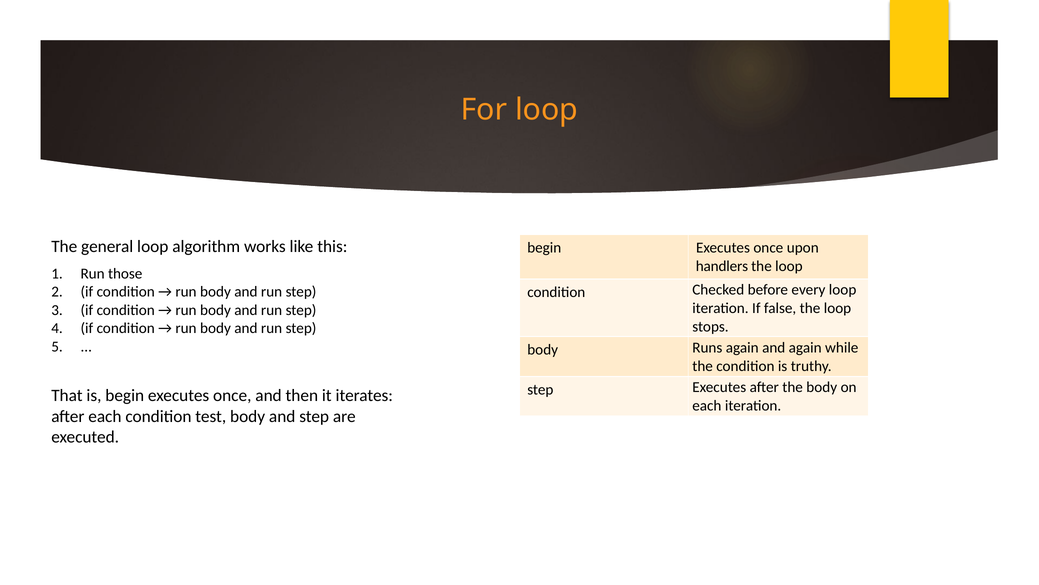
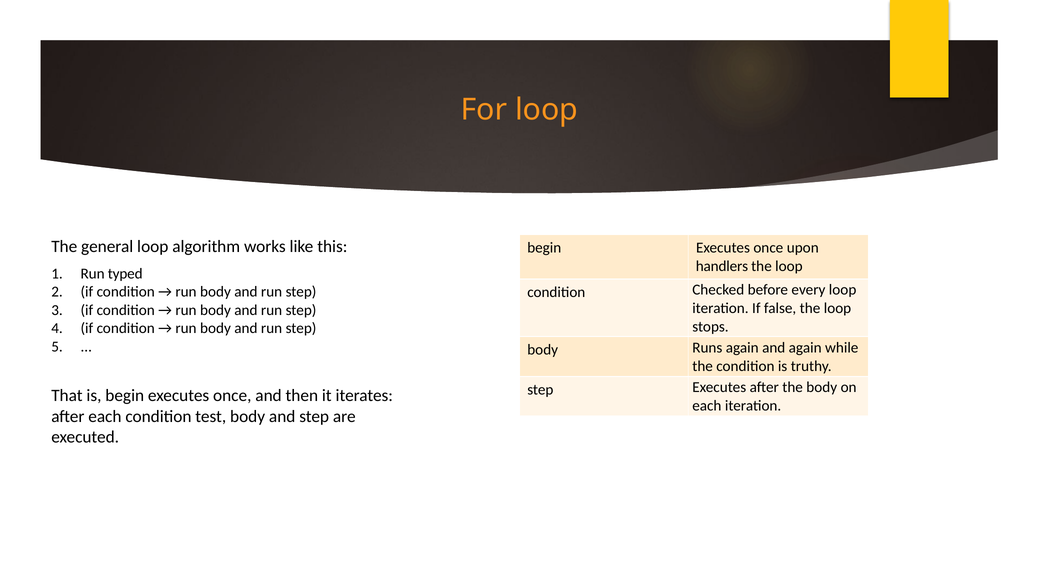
those: those -> typed
